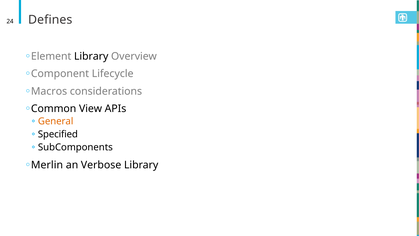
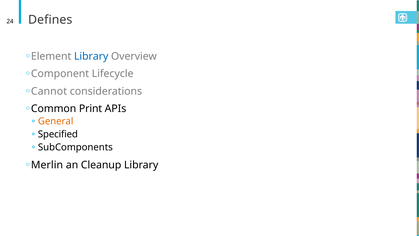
Library at (91, 56) colour: black -> blue
Macros: Macros -> Cannot
View: View -> Print
Verbose: Verbose -> Cleanup
